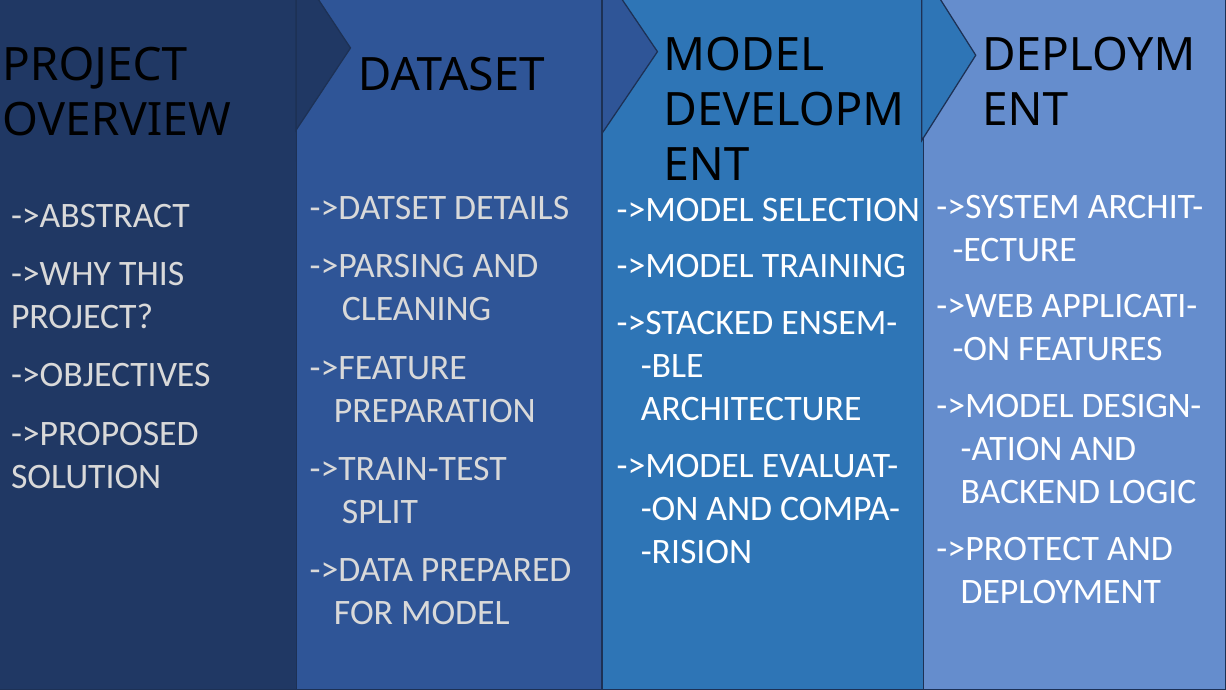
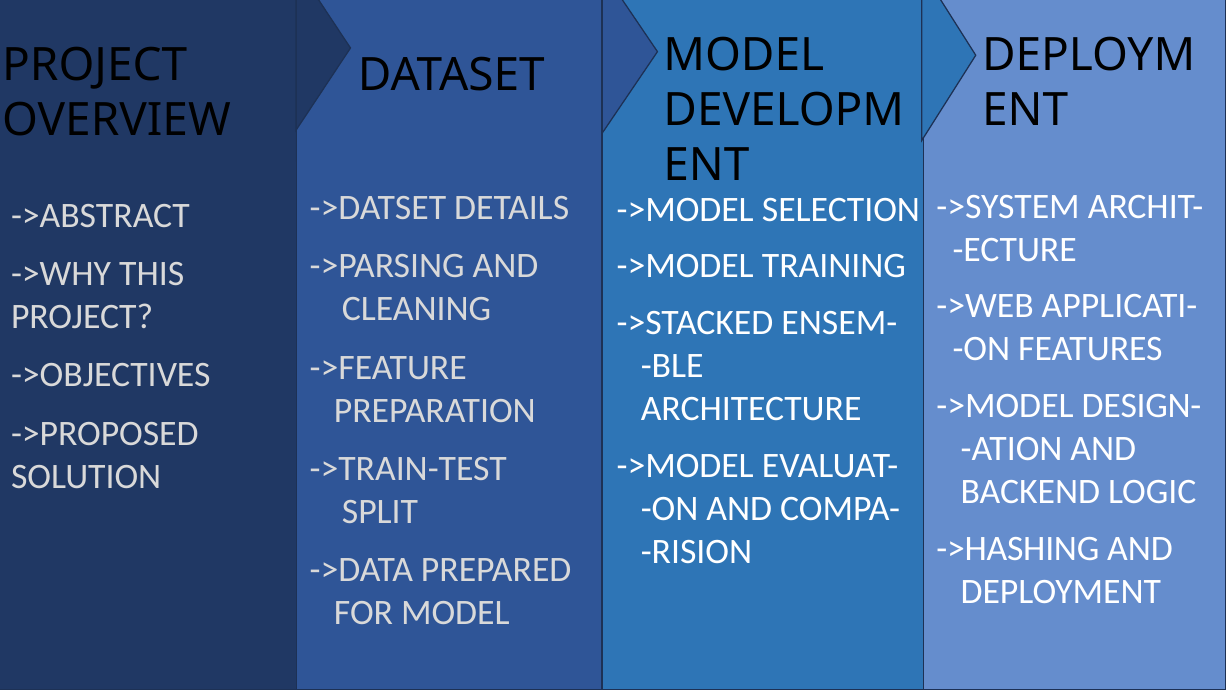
->PROTECT: ->PROTECT -> ->HASHING
